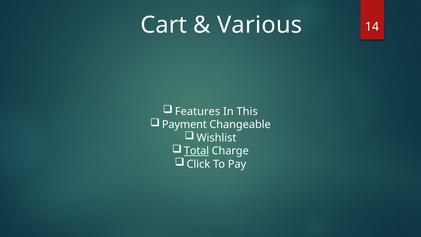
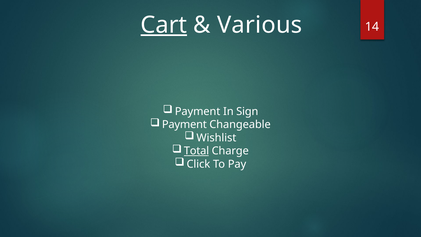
Cart underline: none -> present
Features at (198, 111): Features -> Payment
This: This -> Sign
